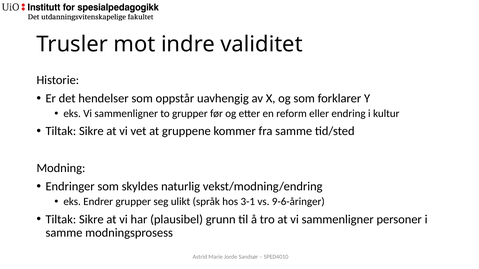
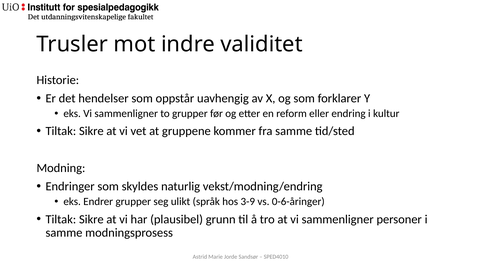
3-1: 3-1 -> 3-9
9-6-åringer: 9-6-åringer -> 0-6-åringer
